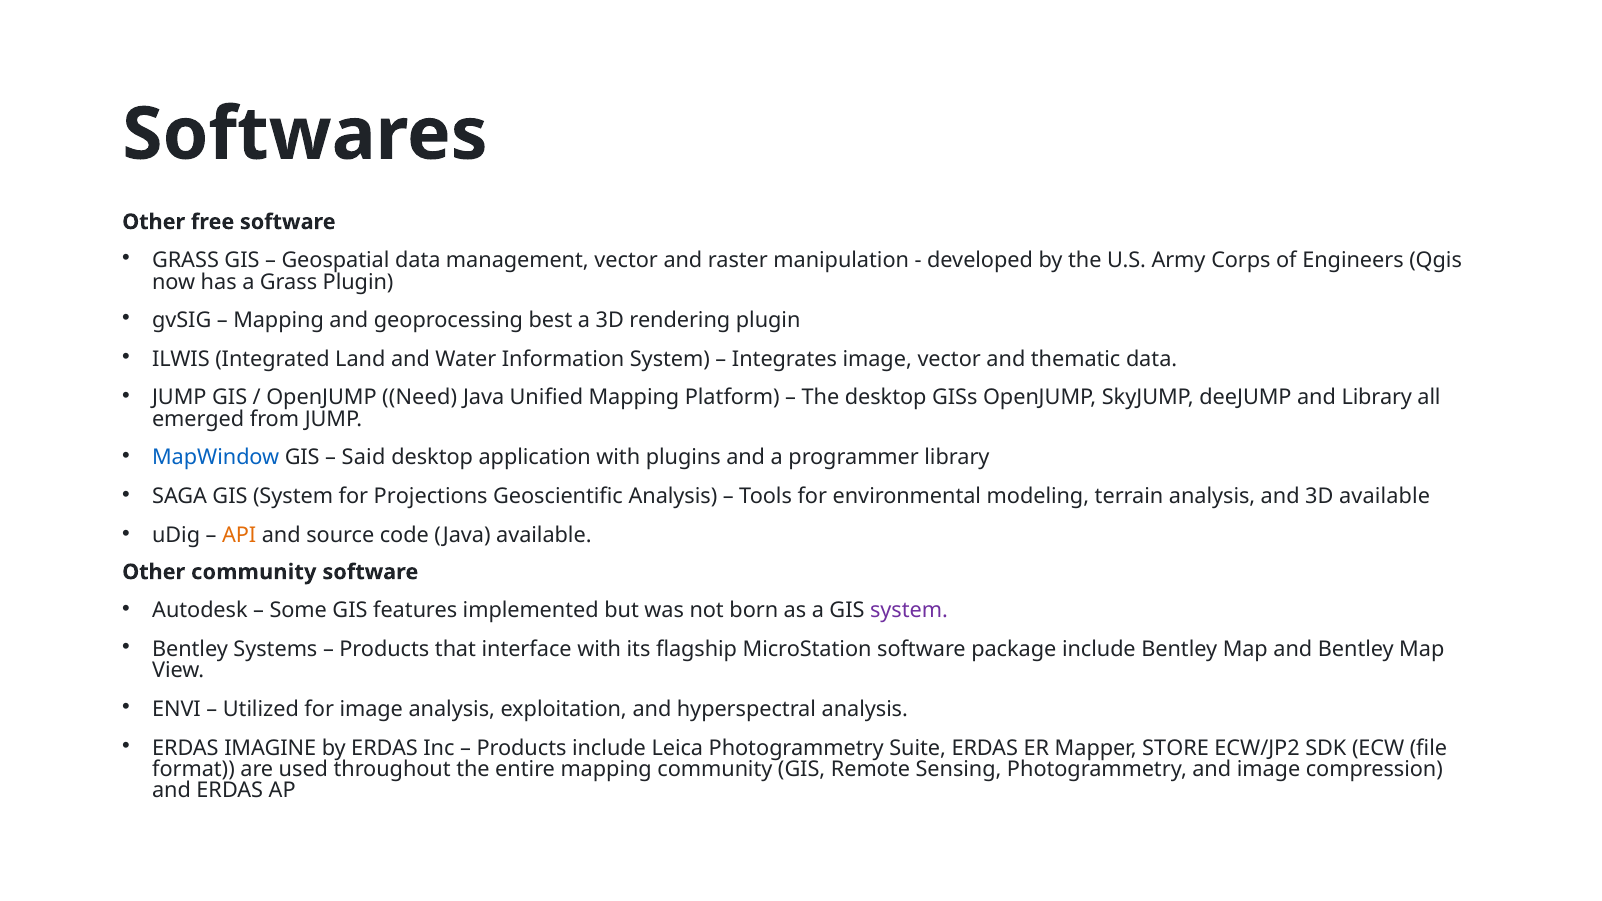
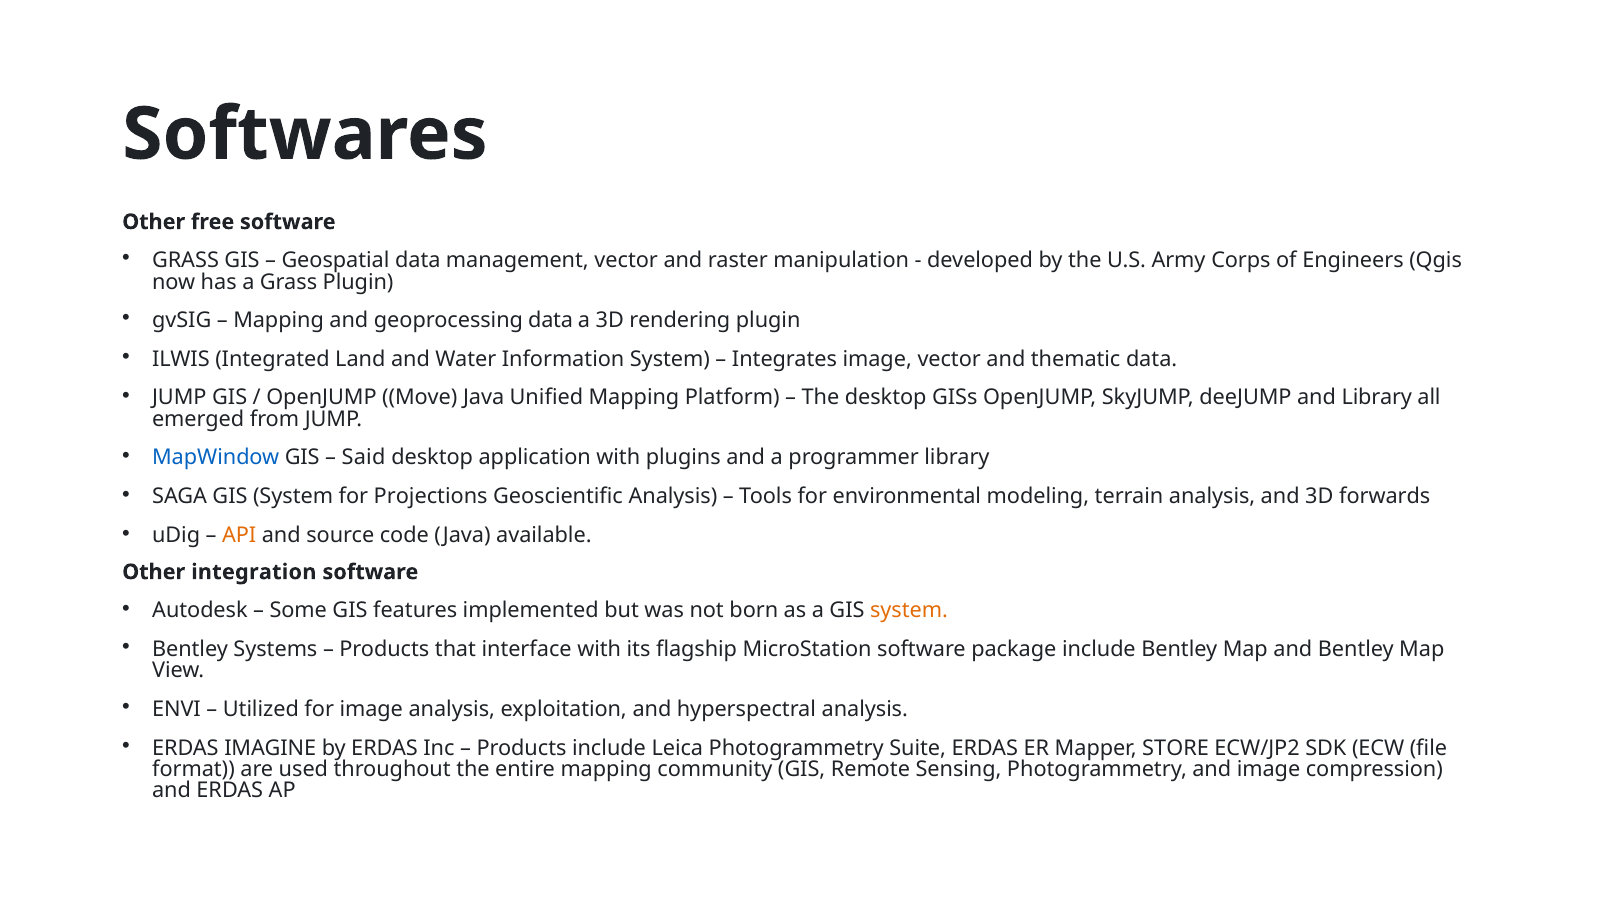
geoprocessing best: best -> data
Need: Need -> Move
3D available: available -> forwards
Other community: community -> integration
system at (909, 610) colour: purple -> orange
